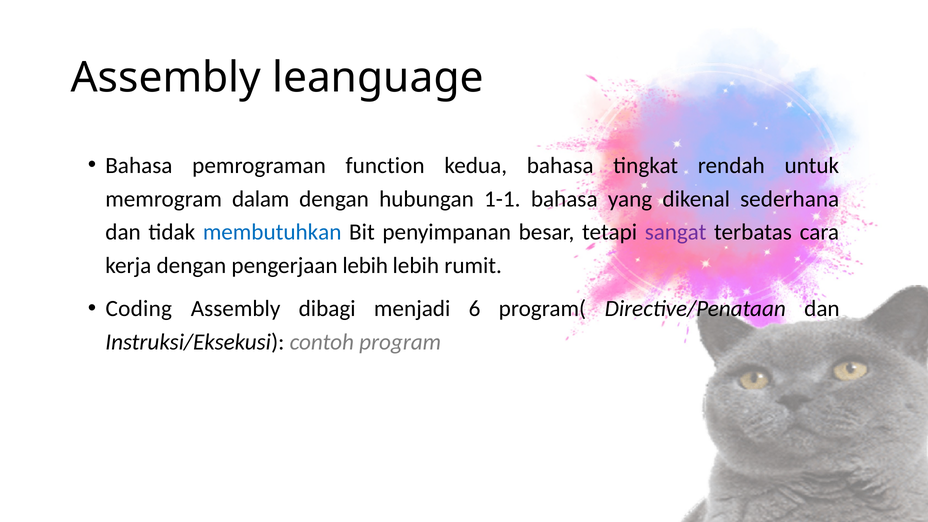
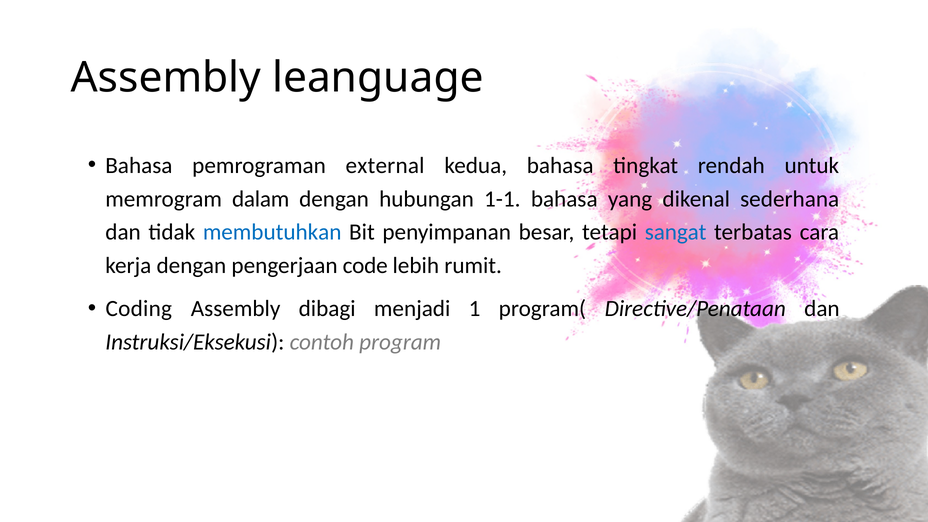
function: function -> external
sangat colour: purple -> blue
pengerjaan lebih: lebih -> code
6: 6 -> 1
